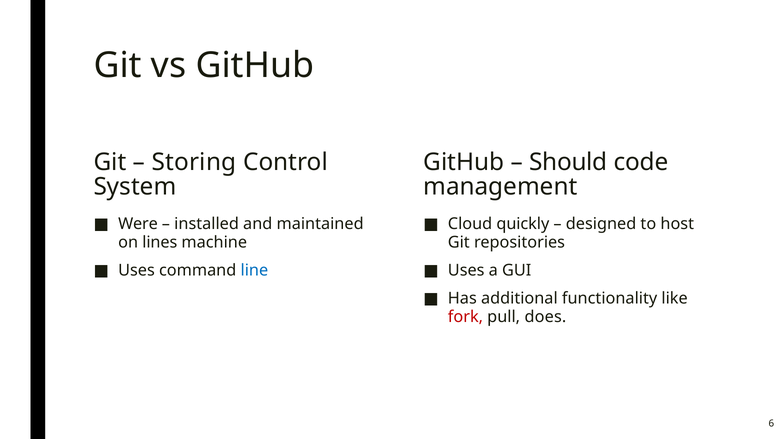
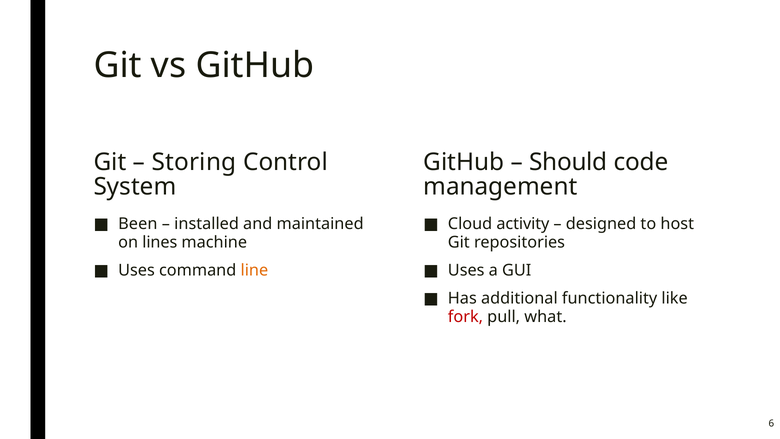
Were: Were -> Been
quickly: quickly -> activity
line colour: blue -> orange
does: does -> what
